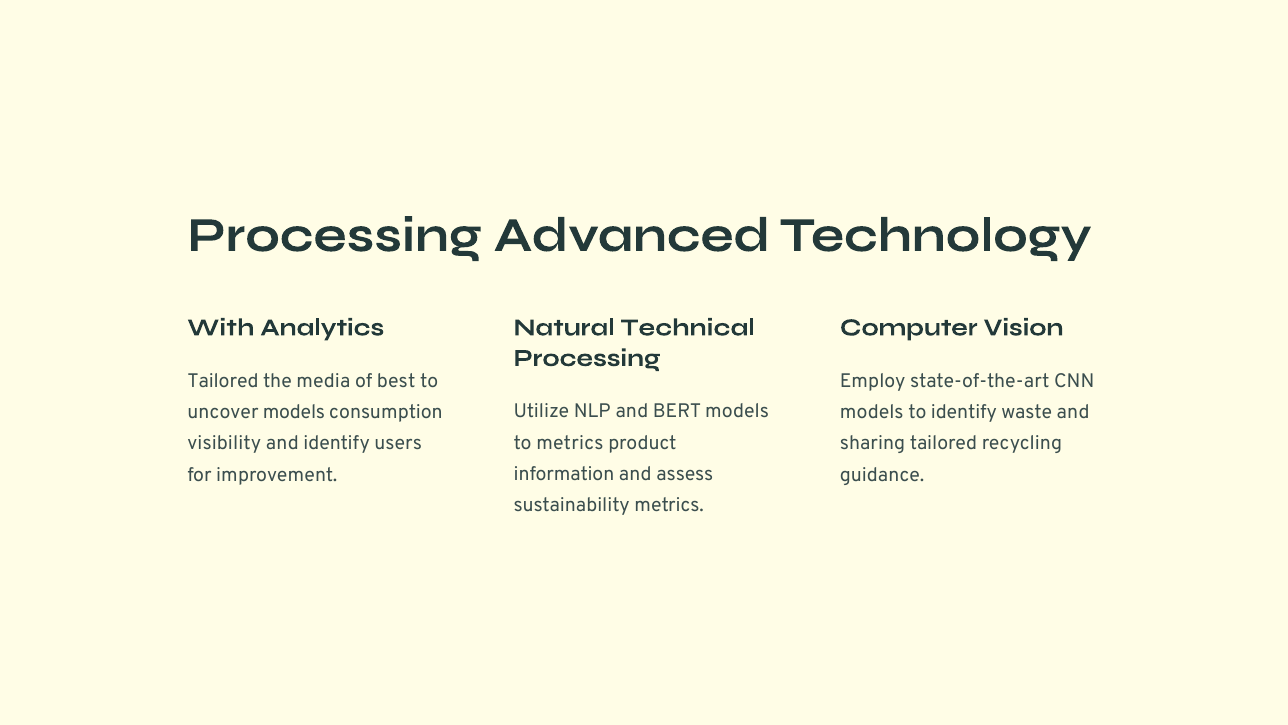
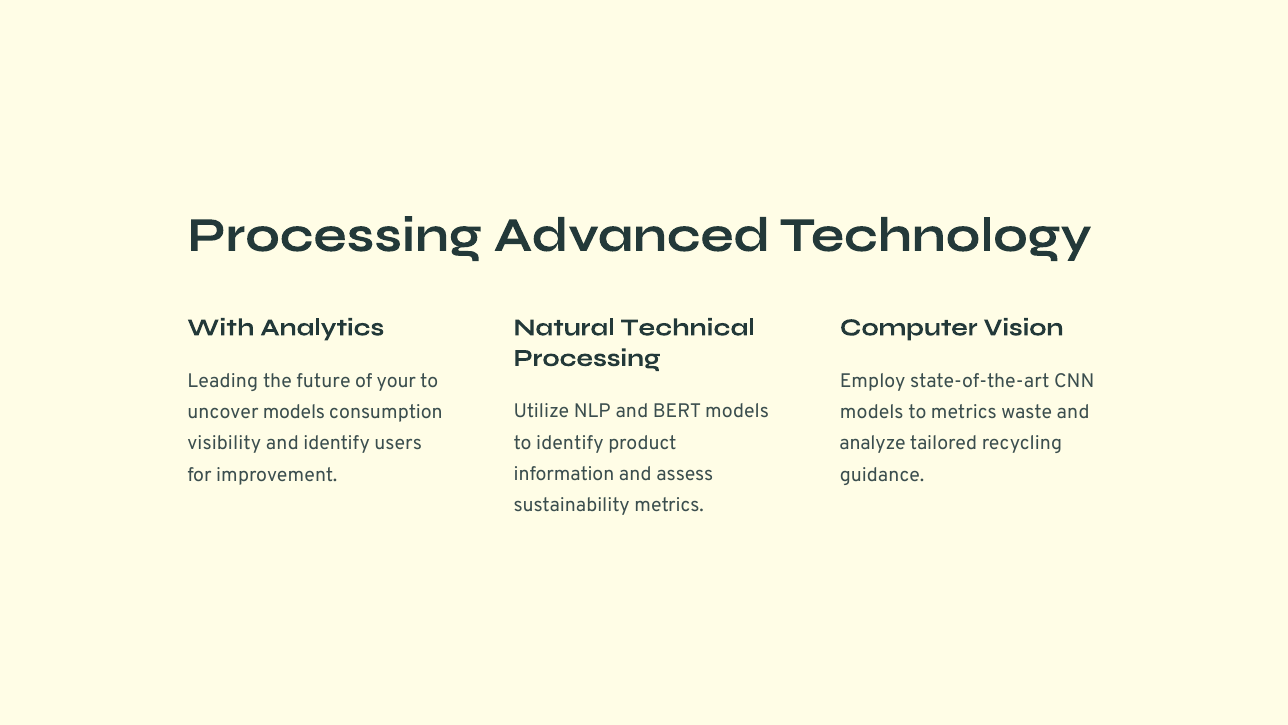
Tailored at (223, 381): Tailored -> Leading
media: media -> future
best: best -> your
to identify: identify -> metrics
to metrics: metrics -> identify
sharing: sharing -> analyze
